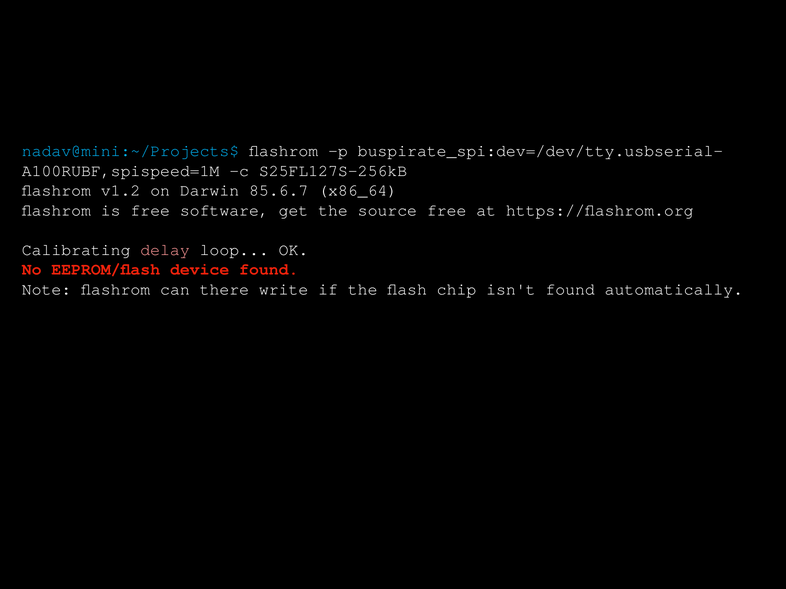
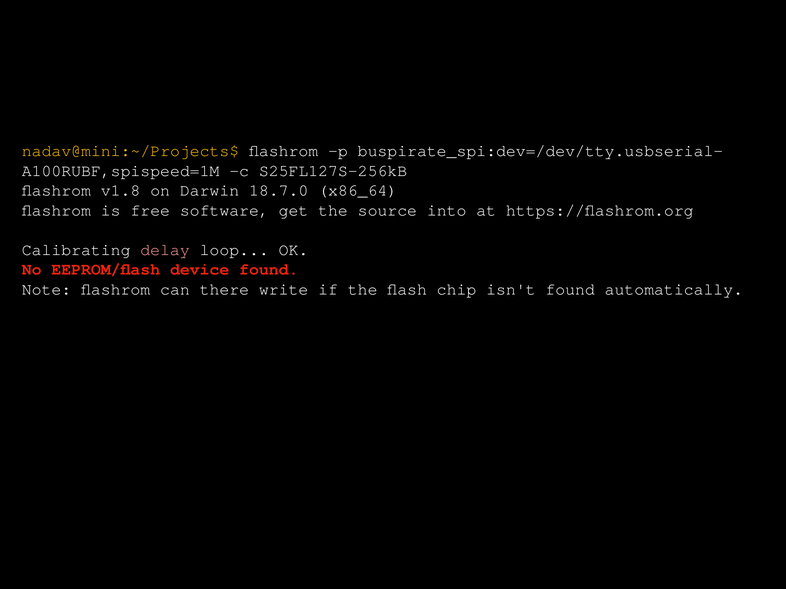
nadav@mini:~/Projects$ colour: light blue -> yellow
v1.2: v1.2 -> v1.8
85.6.7: 85.6.7 -> 18.7.0
source free: free -> into
